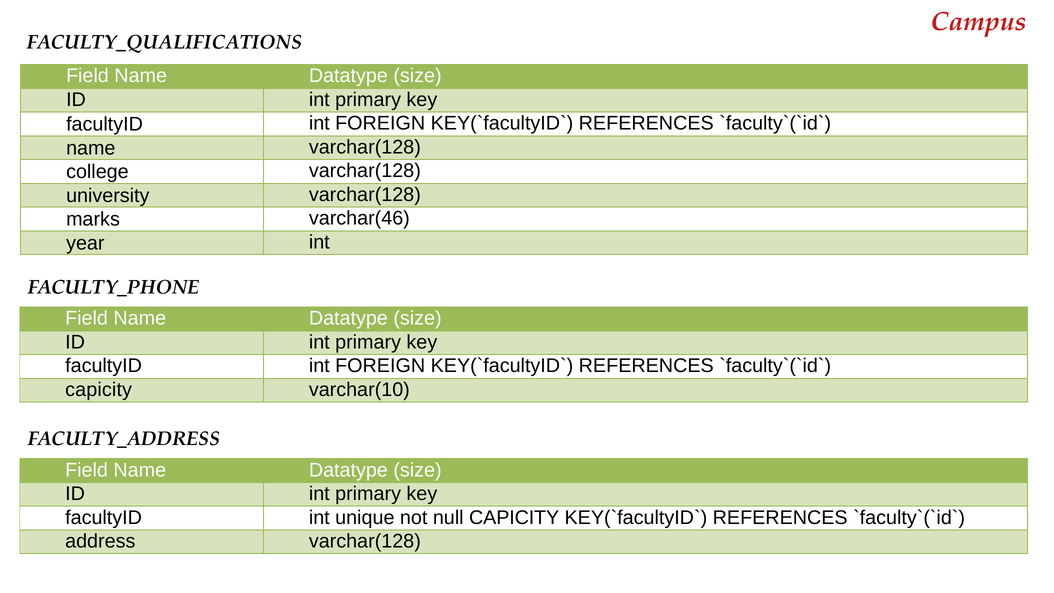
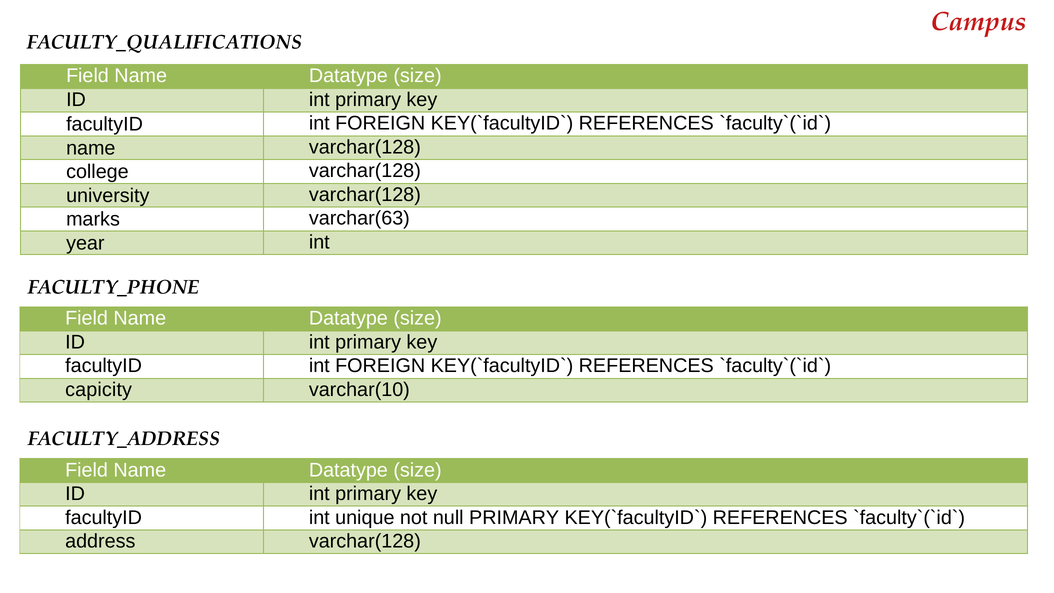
varchar(46: varchar(46 -> varchar(63
null CAPICITY: CAPICITY -> PRIMARY
